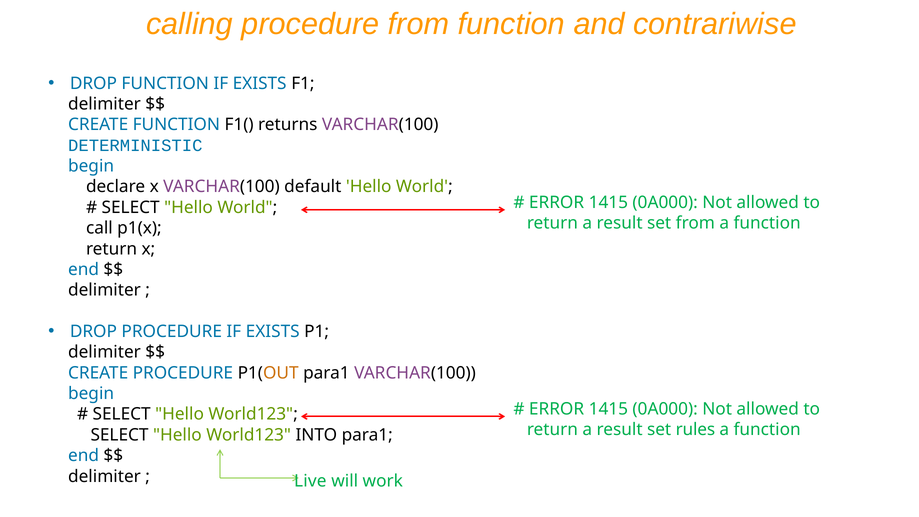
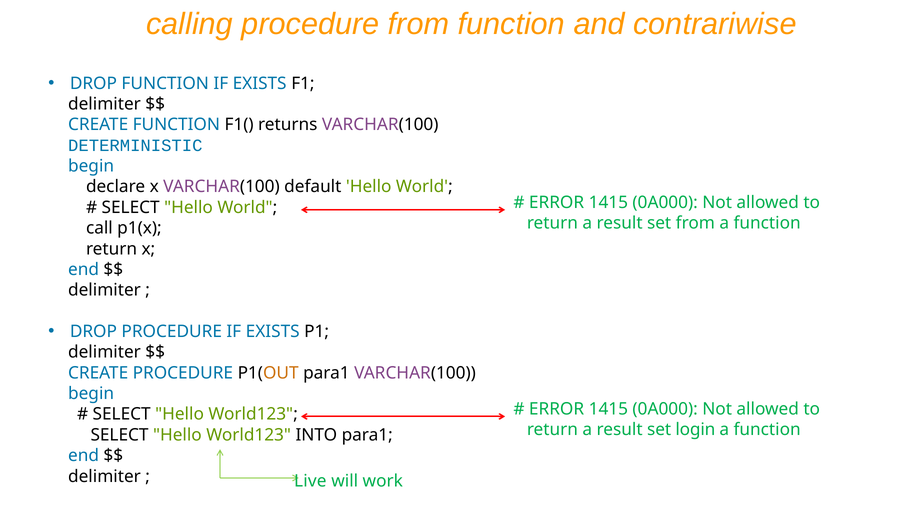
rules: rules -> login
